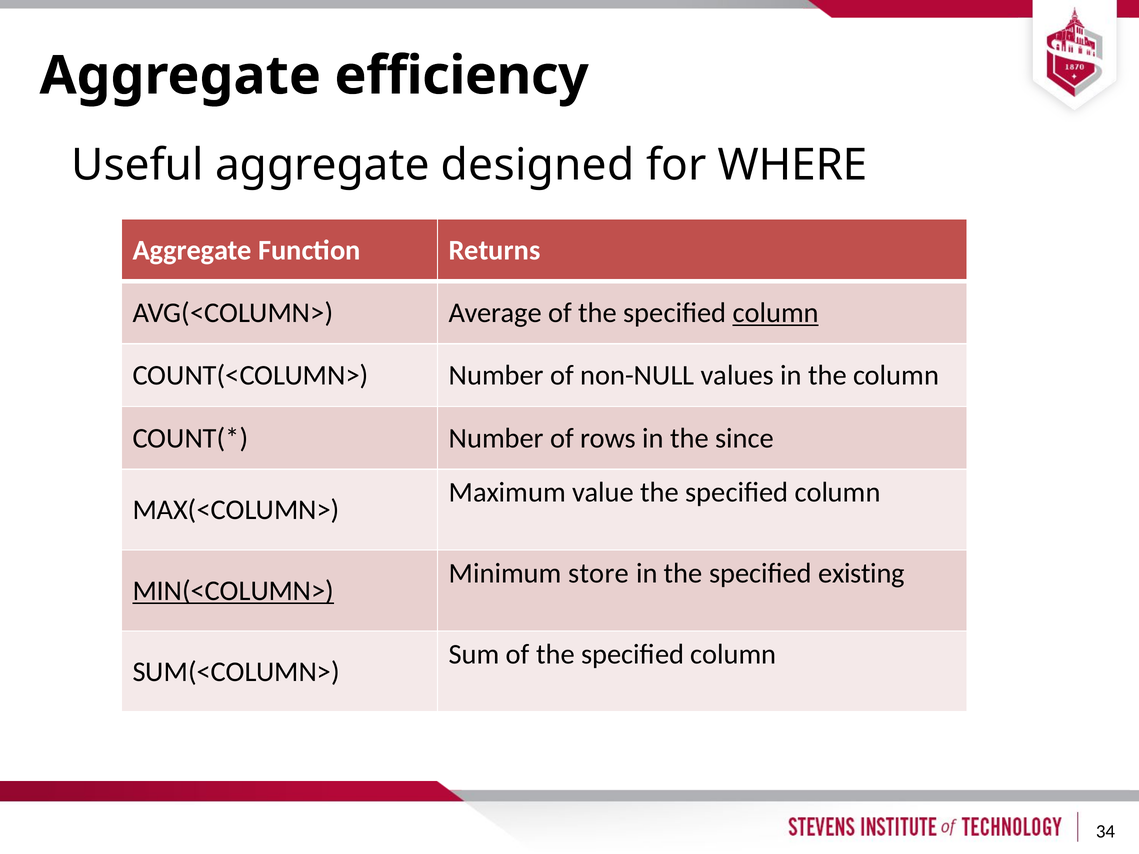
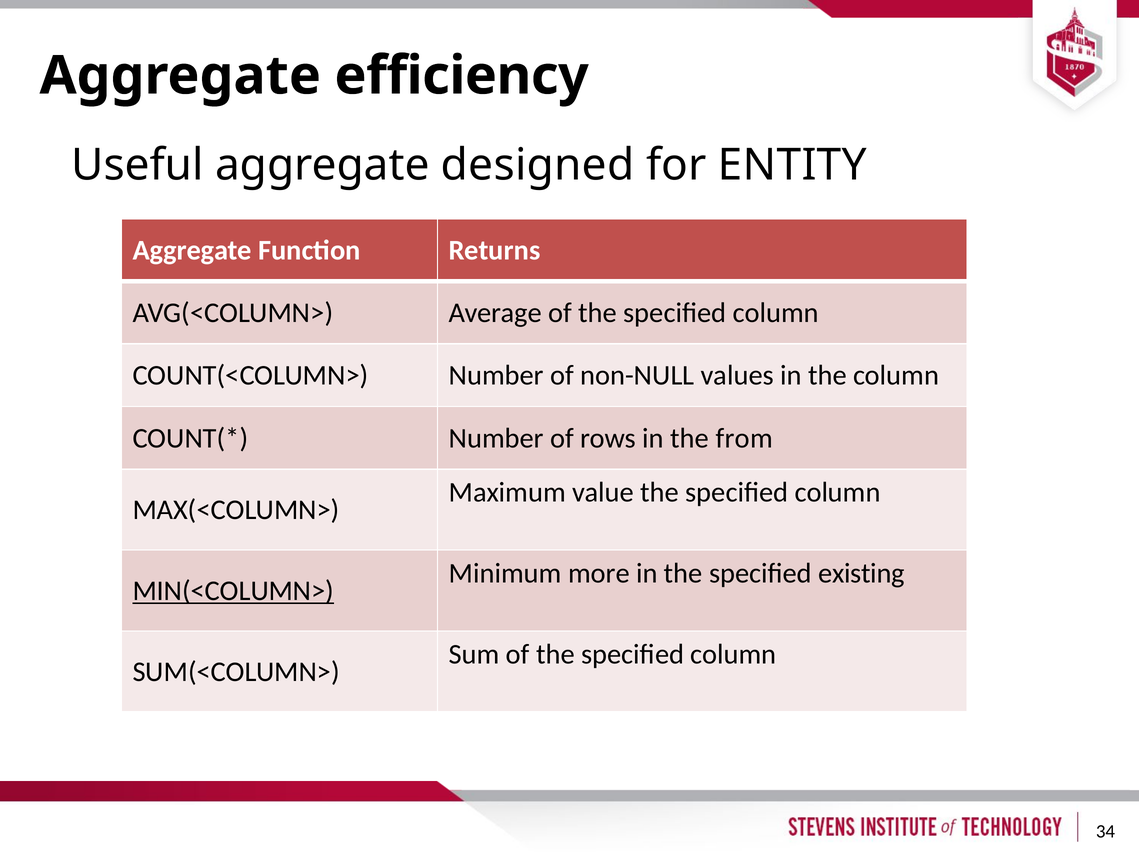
WHERE: WHERE -> ENTITY
column at (776, 313) underline: present -> none
since: since -> from
store: store -> more
